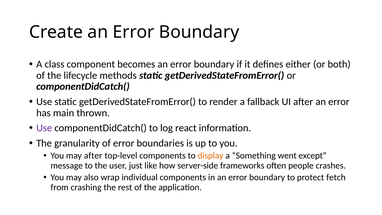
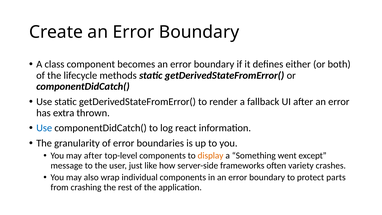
main: main -> extra
Use at (44, 128) colour: purple -> blue
people: people -> variety
fetch: fetch -> parts
